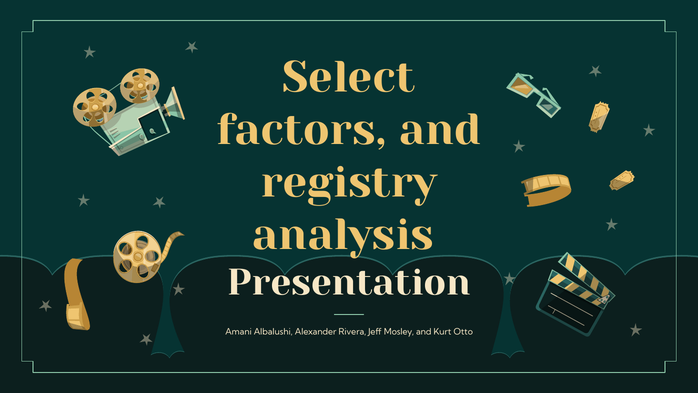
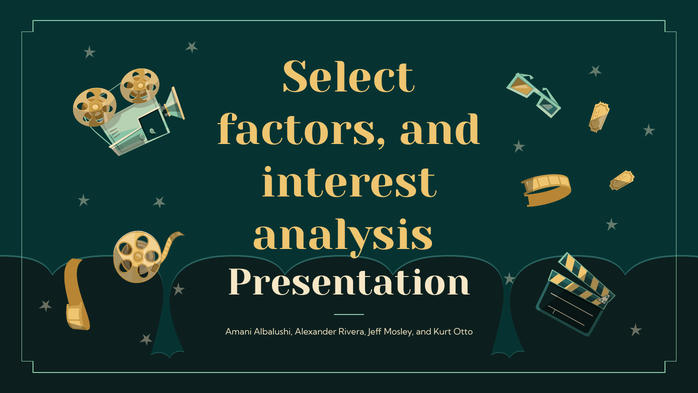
registry: registry -> interest
